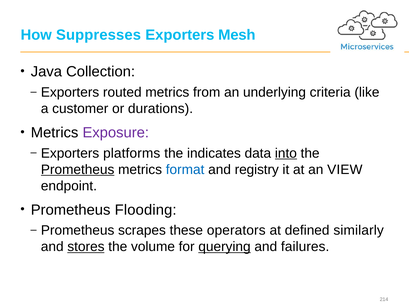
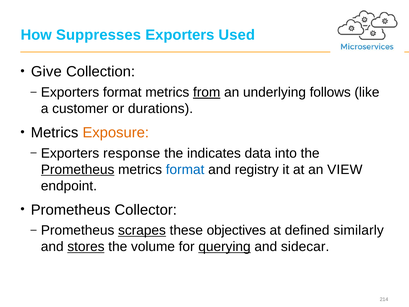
Mesh: Mesh -> Used
Java: Java -> Give
Exporters routed: routed -> format
from underline: none -> present
criteria: criteria -> follows
Exposure colour: purple -> orange
platforms: platforms -> response
into underline: present -> none
Flooding: Flooding -> Collector
scrapes underline: none -> present
operators: operators -> objectives
failures: failures -> sidecar
